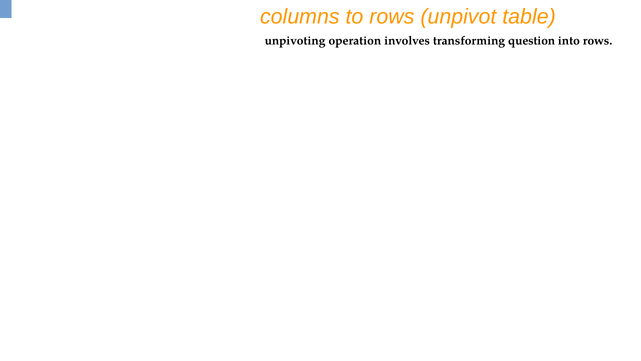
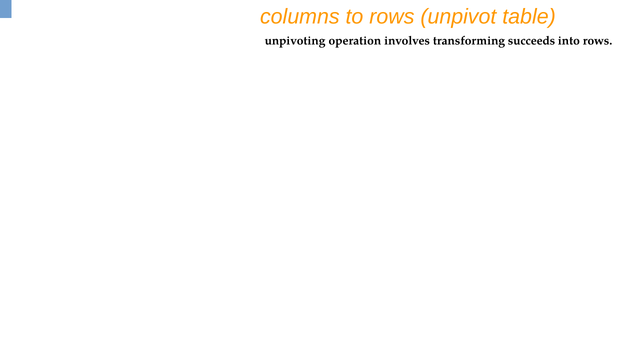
question: question -> succeeds
